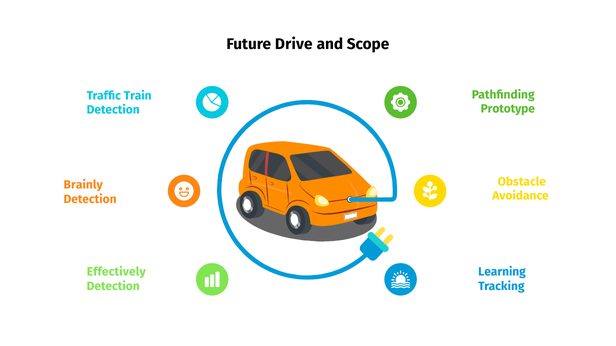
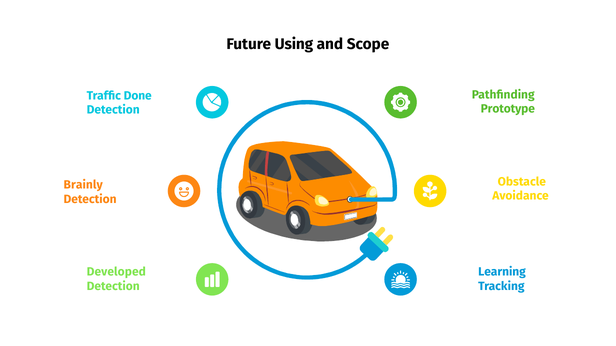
Drive: Drive -> Using
Train: Train -> Done
Effectively: Effectively -> Developed
